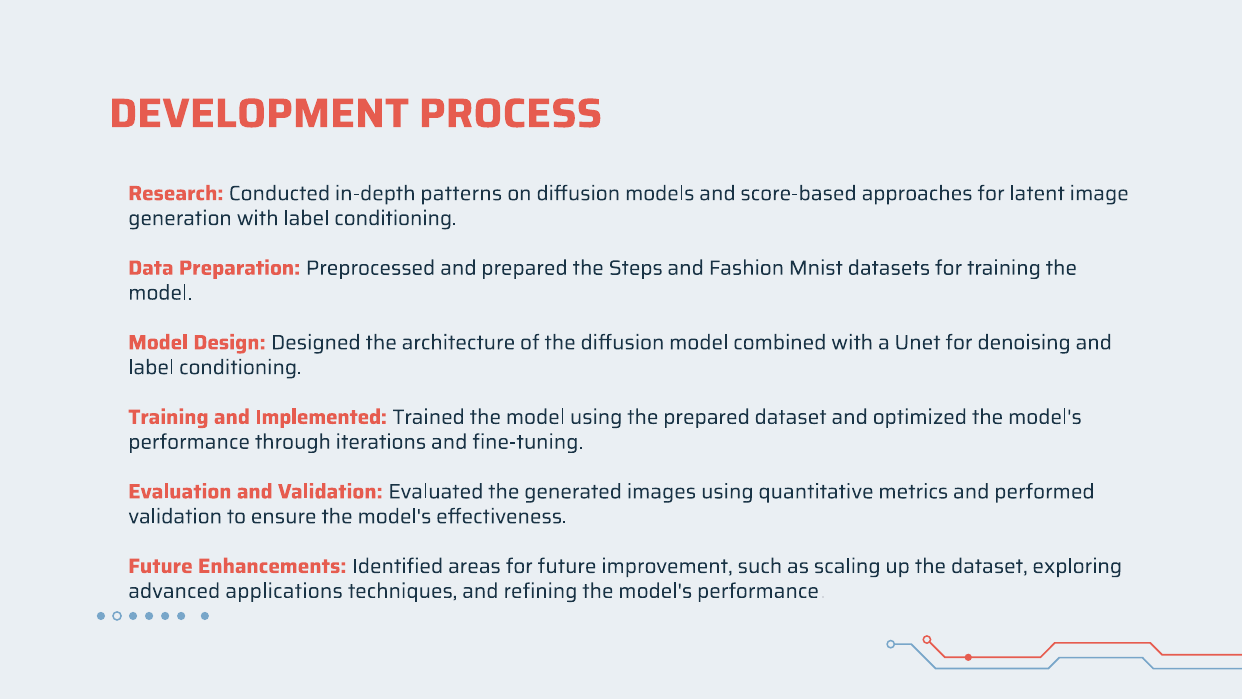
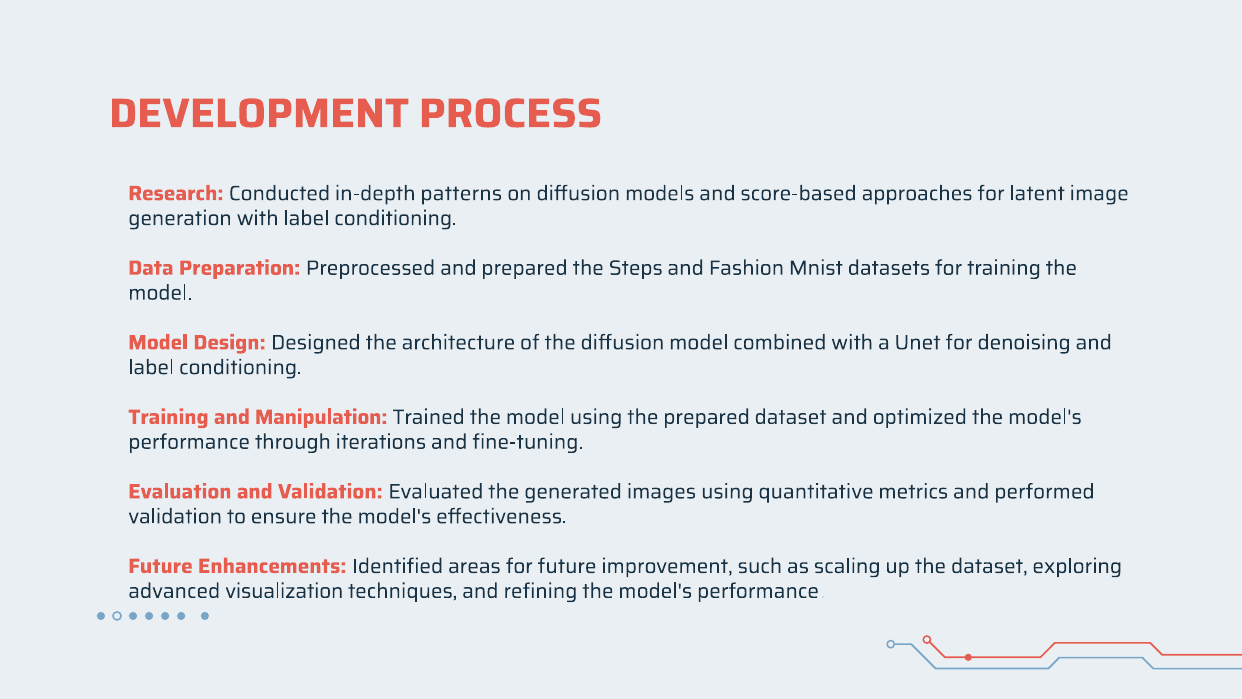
Implemented: Implemented -> Manipulation
applications: applications -> visualization
